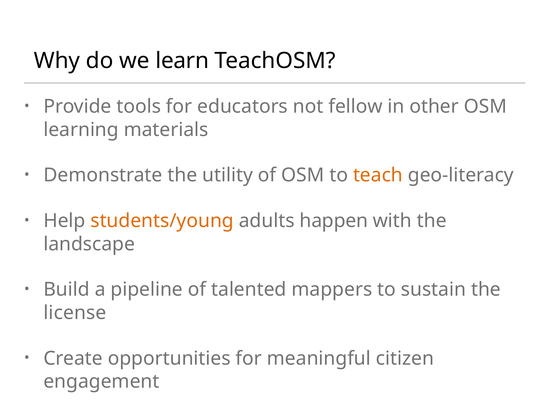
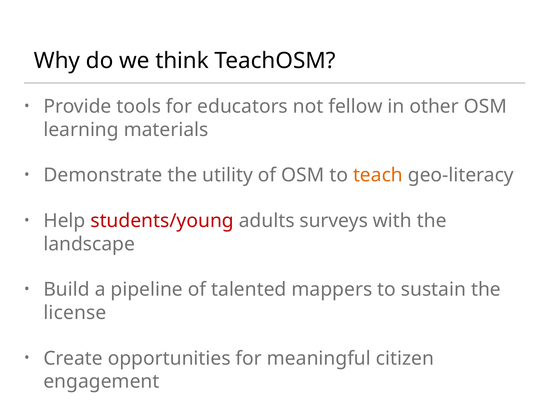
learn: learn -> think
students/young colour: orange -> red
happen: happen -> surveys
